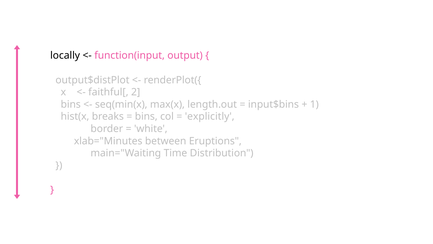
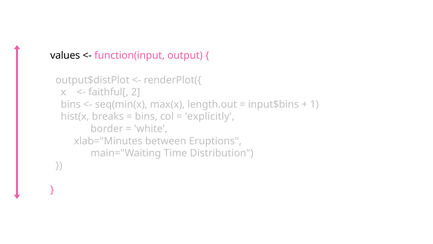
locally: locally -> values
